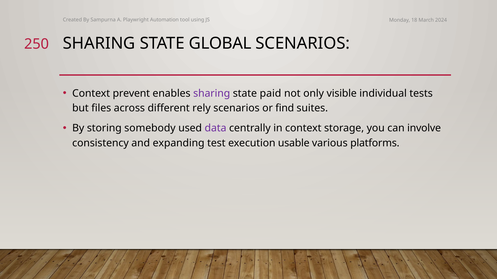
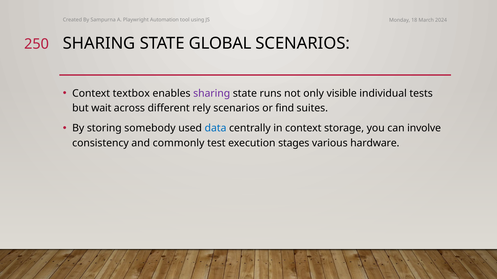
prevent: prevent -> textbox
paid: paid -> runs
files: files -> wait
data colour: purple -> blue
expanding: expanding -> commonly
usable: usable -> stages
platforms: platforms -> hardware
